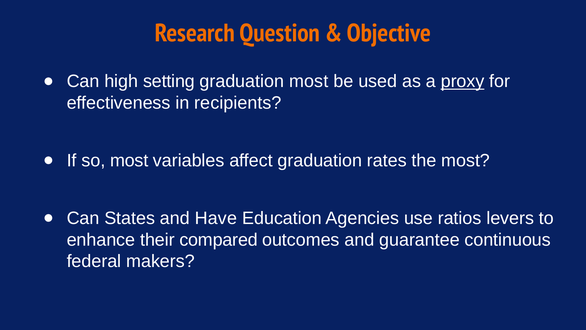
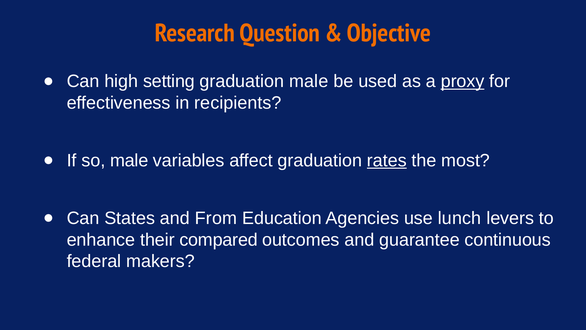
graduation most: most -> male
so most: most -> male
rates underline: none -> present
Have: Have -> From
ratios: ratios -> lunch
